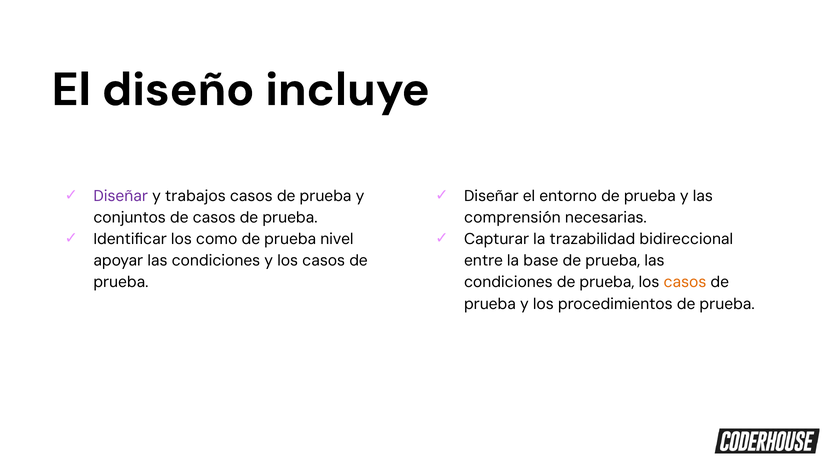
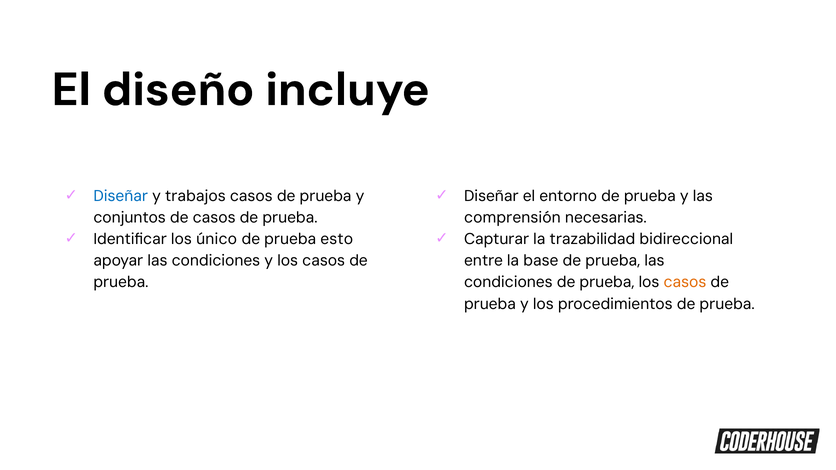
Diseñar at (121, 196) colour: purple -> blue
como: como -> único
nivel: nivel -> esto
